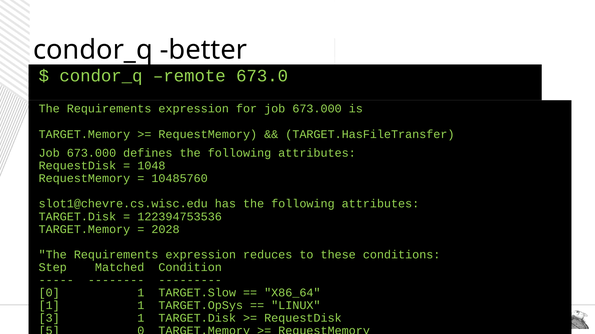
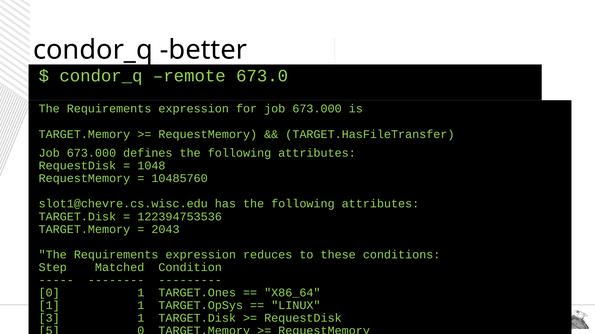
2028: 2028 -> 2043
TARGET.Slow: TARGET.Slow -> TARGET.Ones
